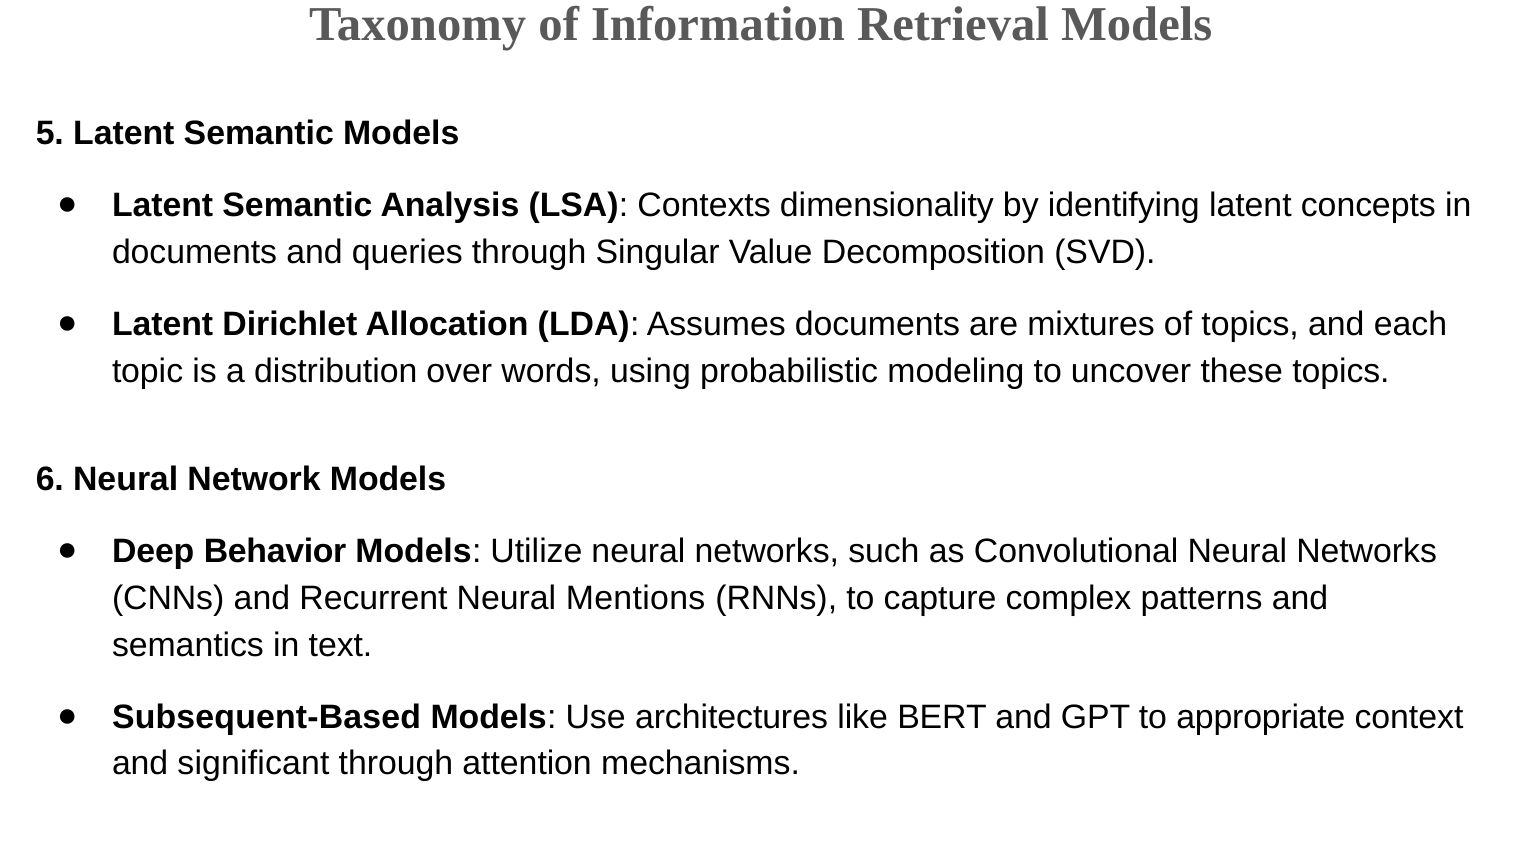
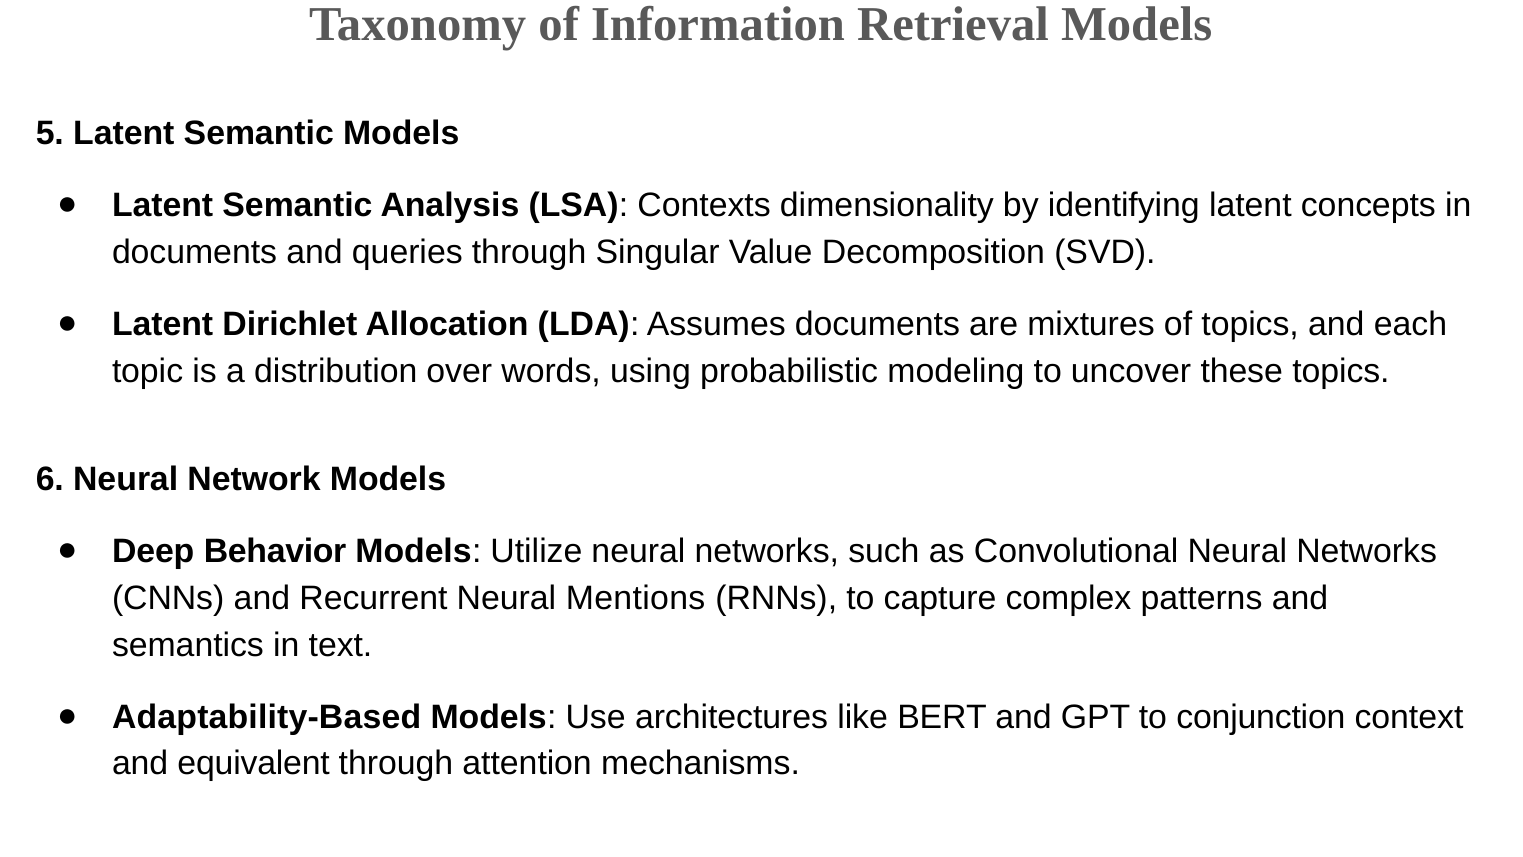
Subsequent-Based: Subsequent-Based -> Adaptability-Based
appropriate: appropriate -> conjunction
significant: significant -> equivalent
